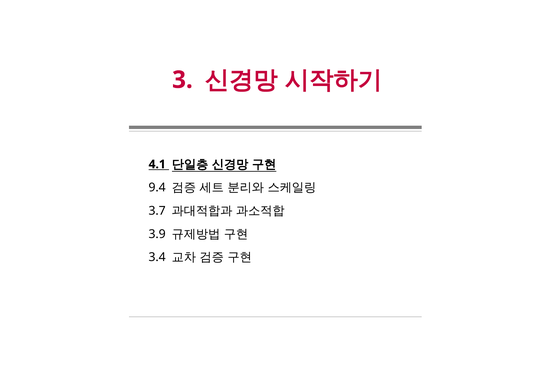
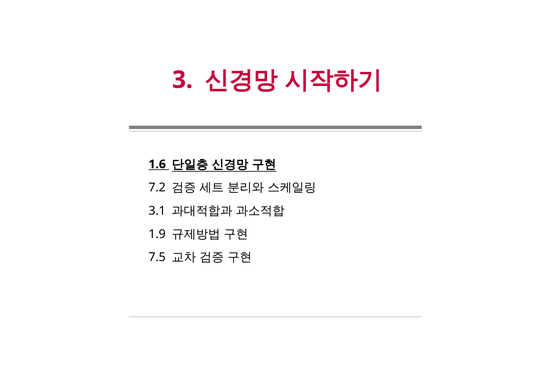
4.1: 4.1 -> 1.6
9.4: 9.4 -> 7.2
3.7: 3.7 -> 3.1
3.9: 3.9 -> 1.9
3.4: 3.4 -> 7.5
